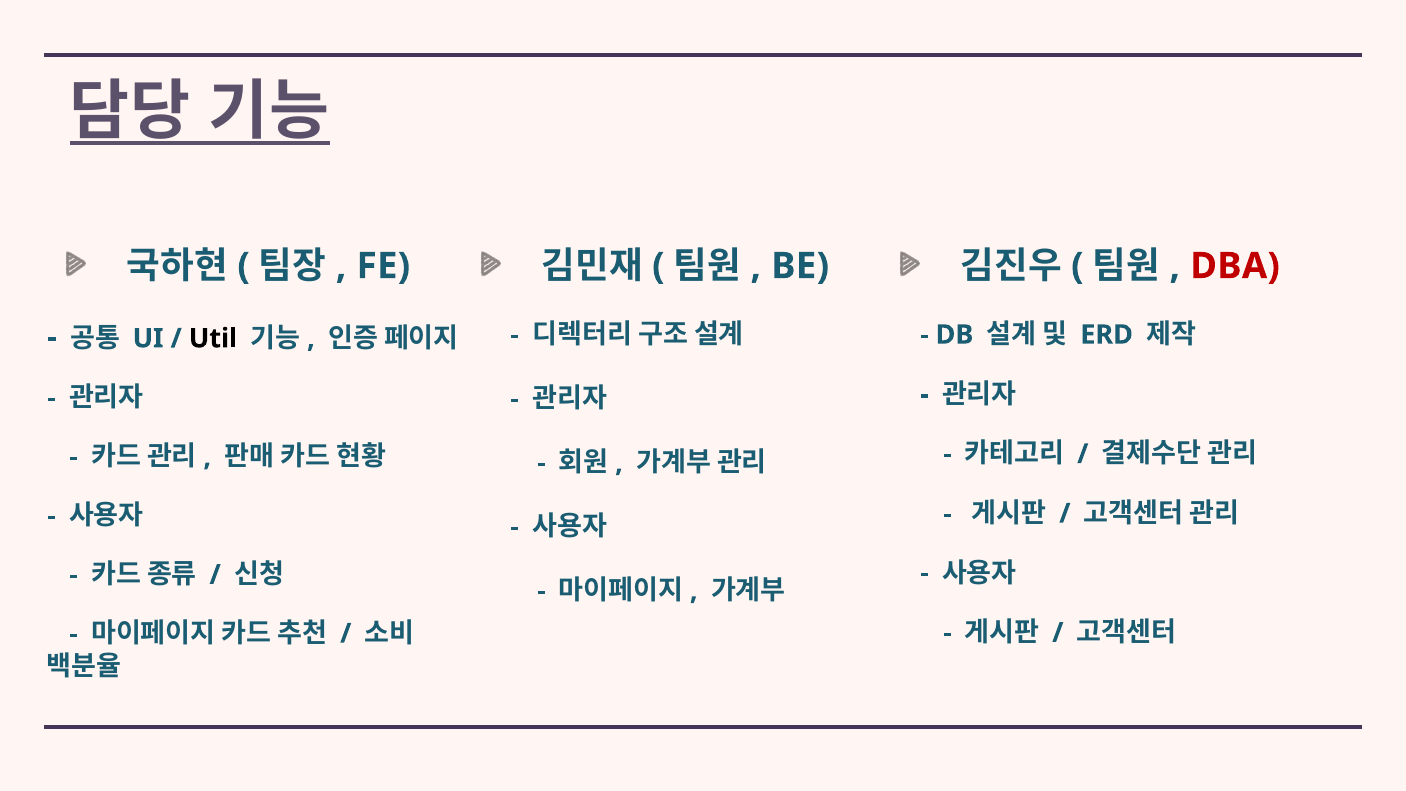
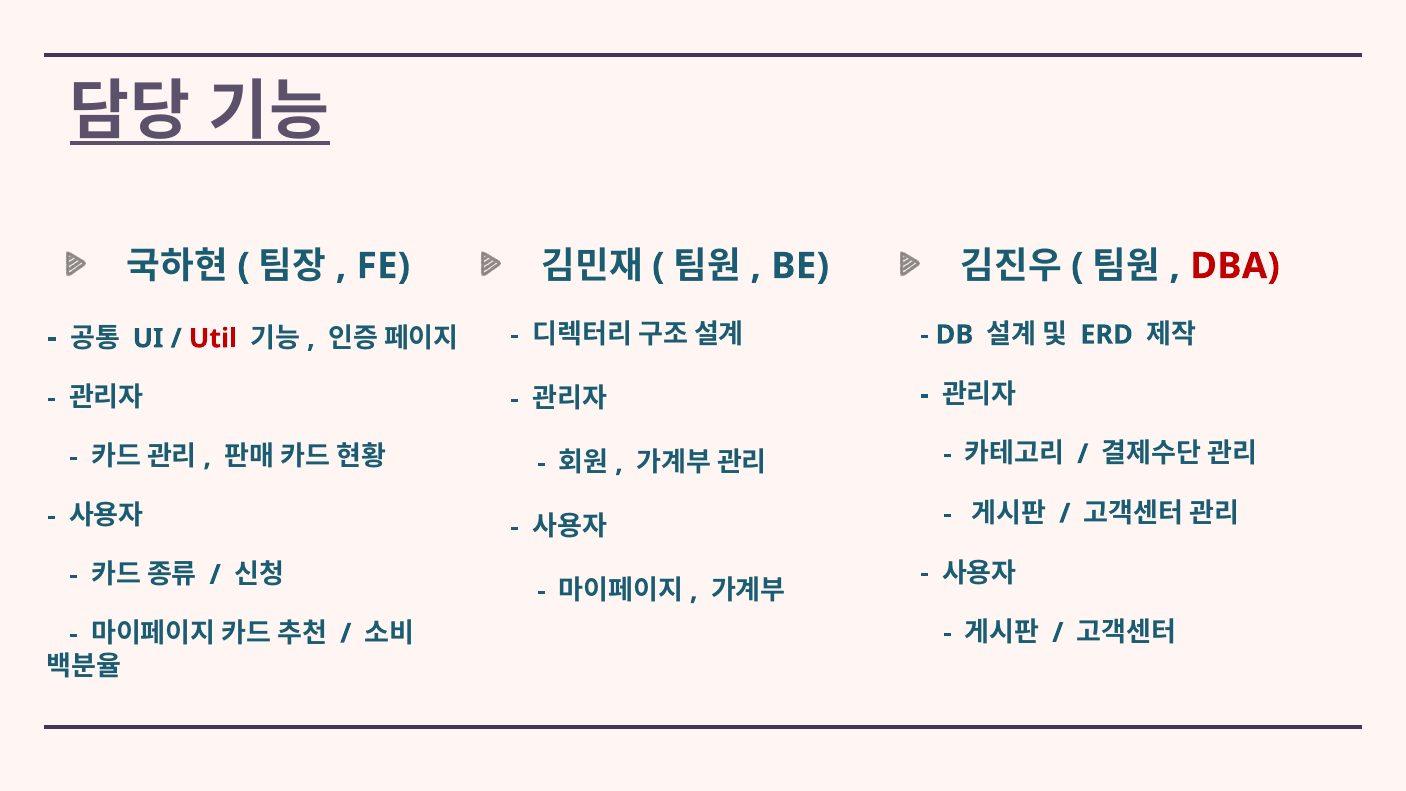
Util colour: black -> red
